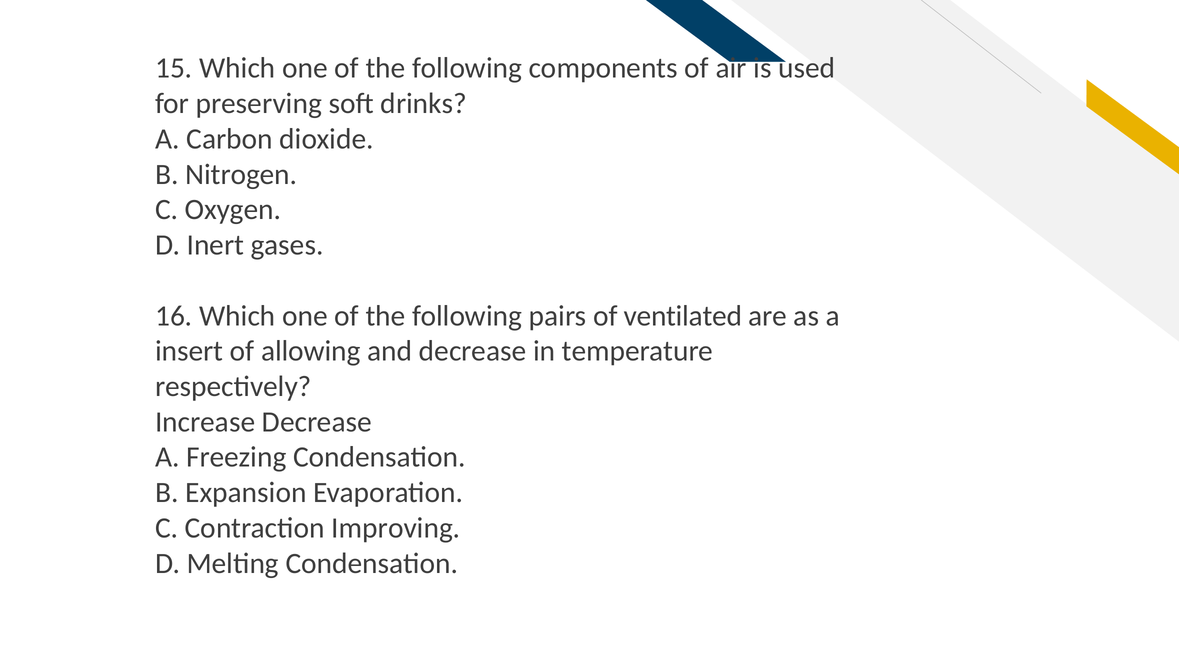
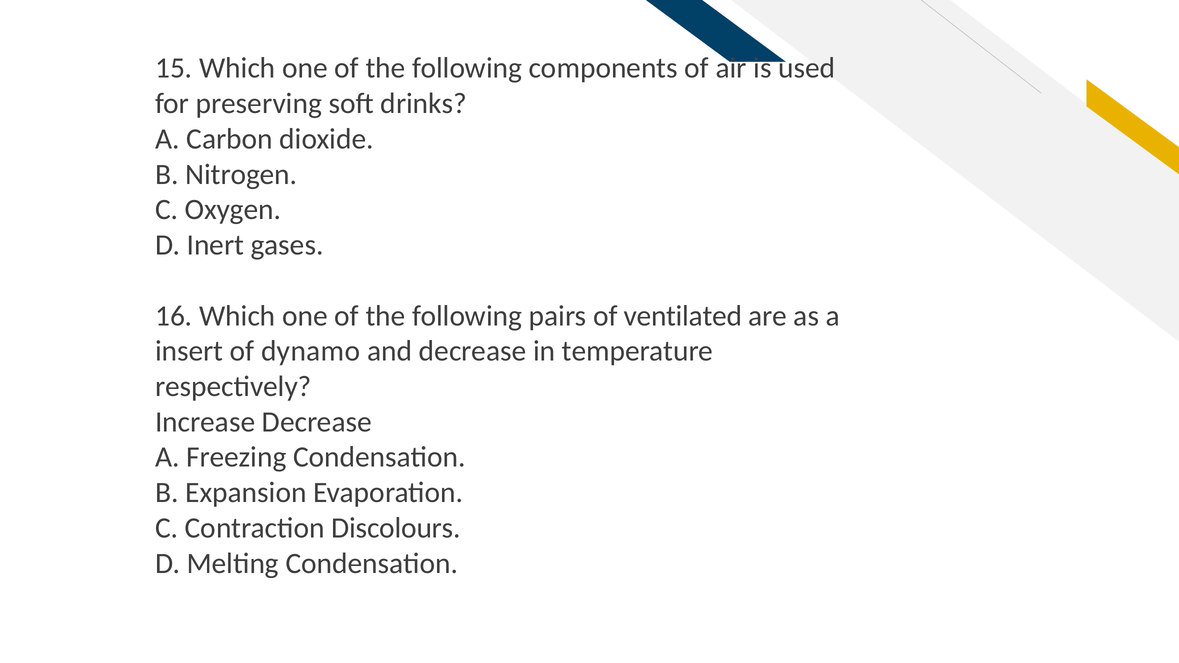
allowing: allowing -> dynamo
Improving: Improving -> Discolours
